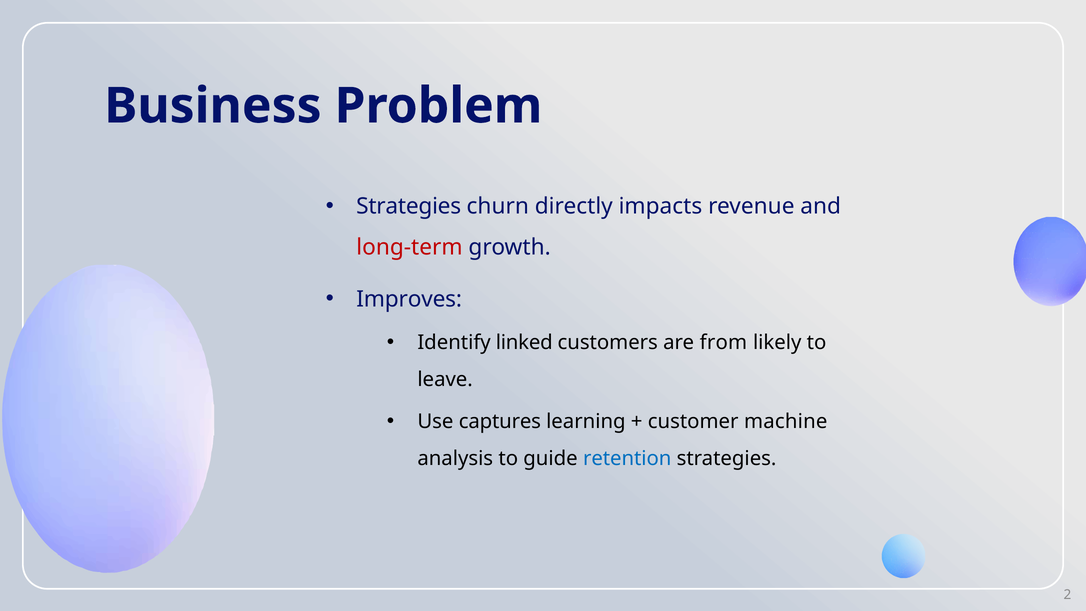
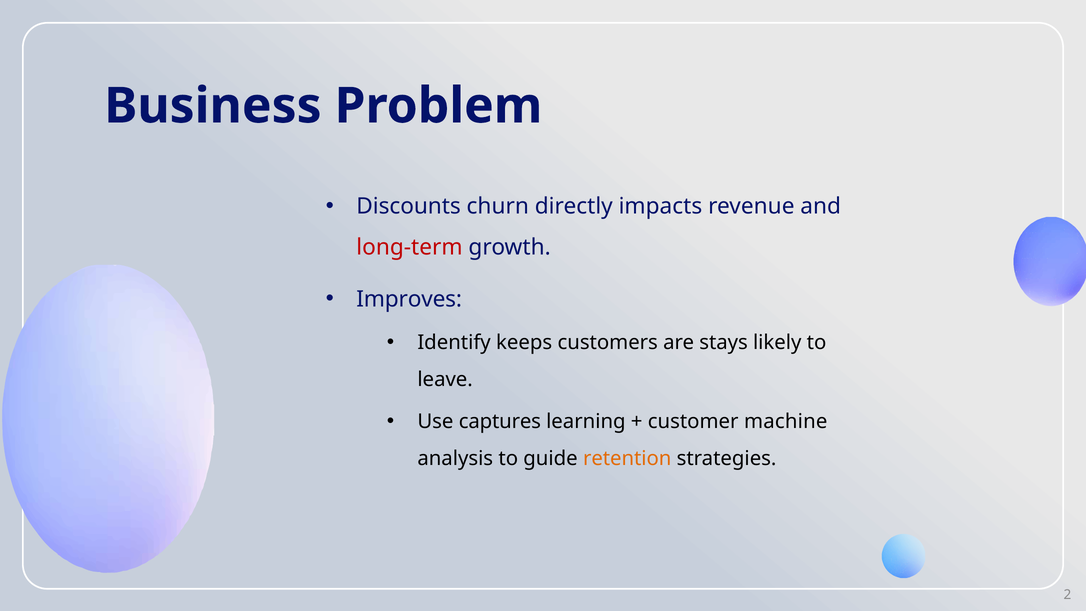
Strategies at (409, 206): Strategies -> Discounts
linked: linked -> keeps
from: from -> stays
retention colour: blue -> orange
